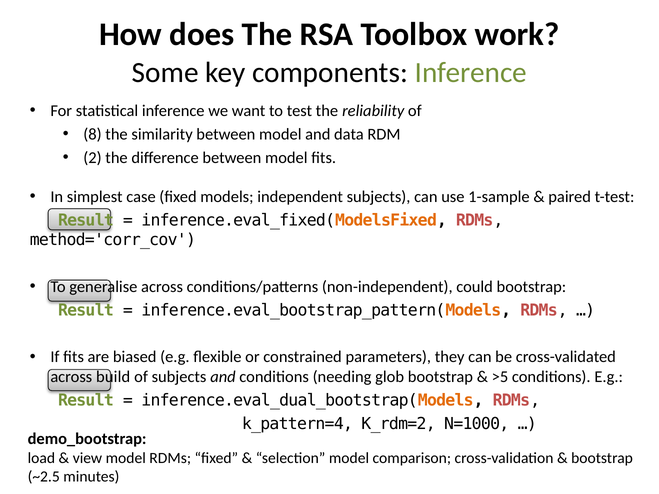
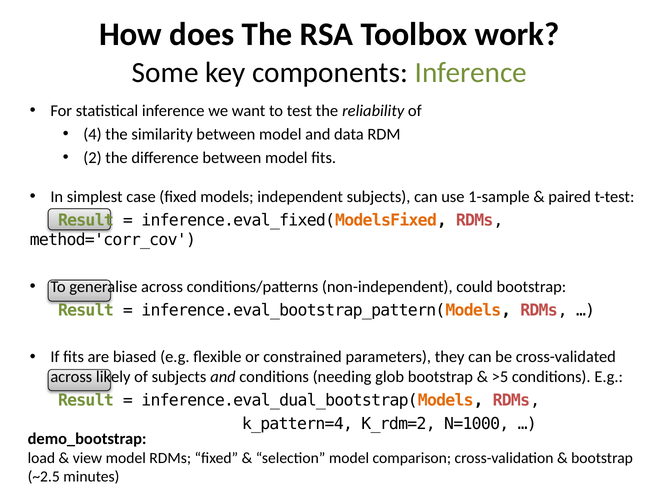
8: 8 -> 4
build: build -> likely
